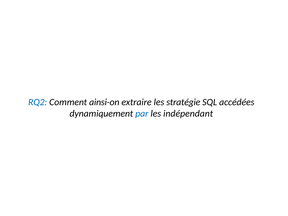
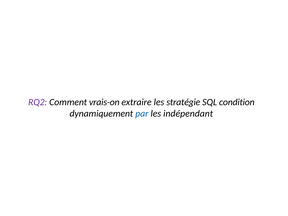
RQ2 colour: blue -> purple
ainsi-on: ainsi-on -> vrais-on
accédées: accédées -> condition
